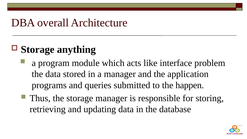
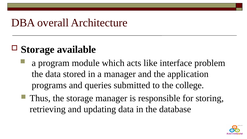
anything: anything -> available
happen: happen -> college
